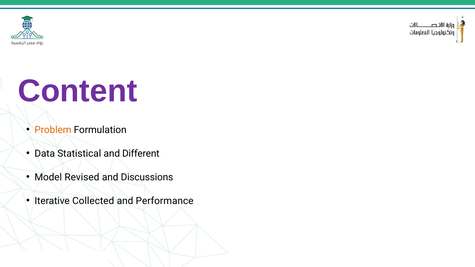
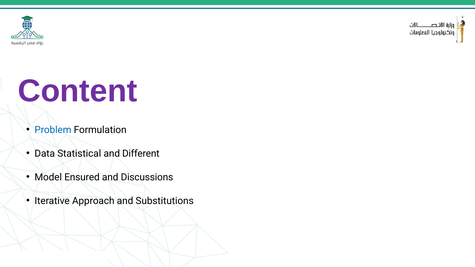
Problem colour: orange -> blue
Revised: Revised -> Ensured
Collected: Collected -> Approach
Performance: Performance -> Substitutions
